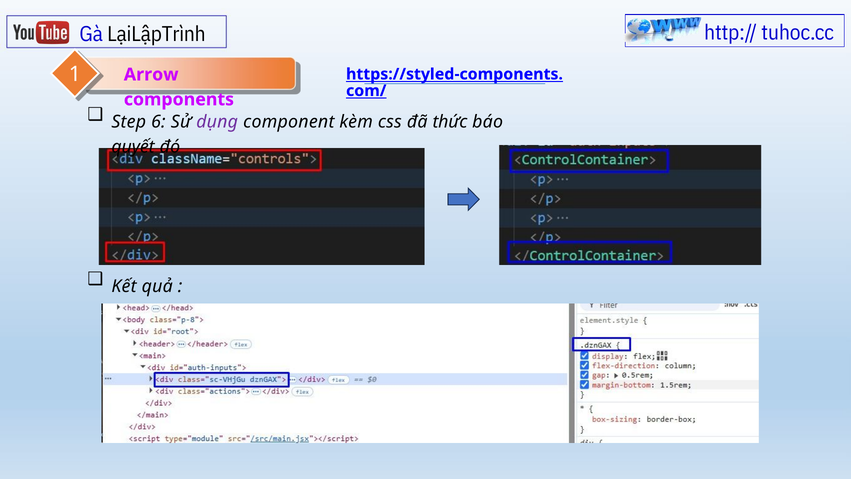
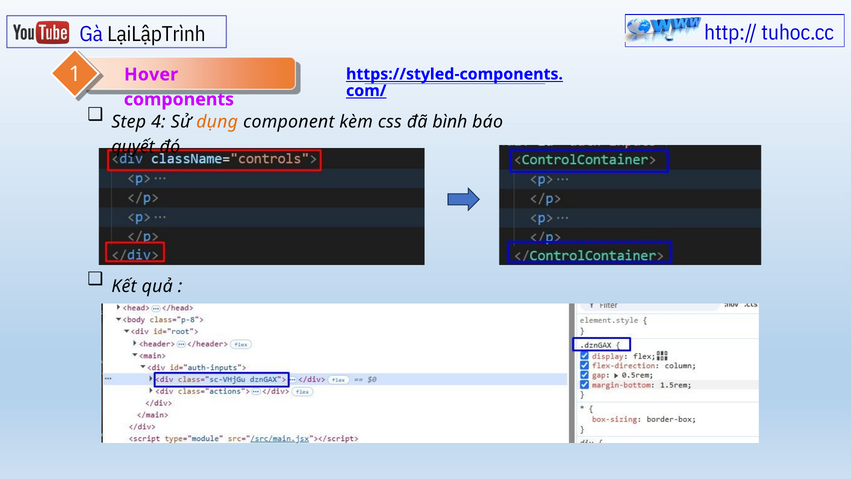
Arrow: Arrow -> Hover
6: 6 -> 4
dụng colour: purple -> orange
thức: thức -> bình
